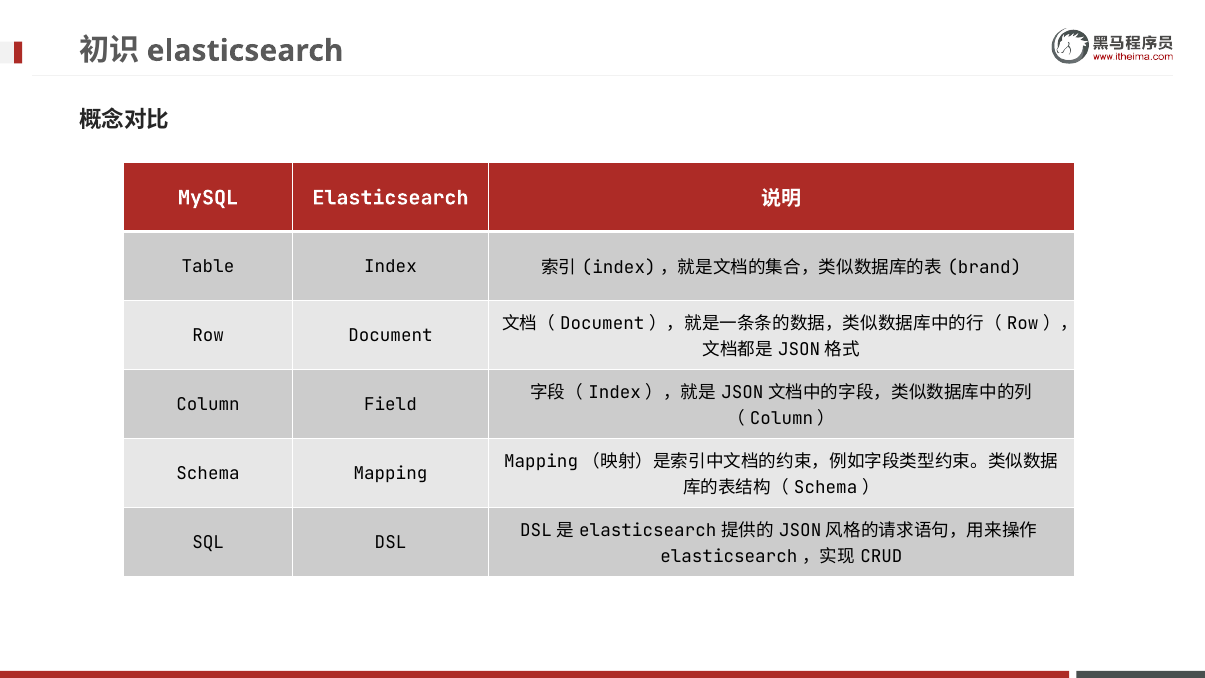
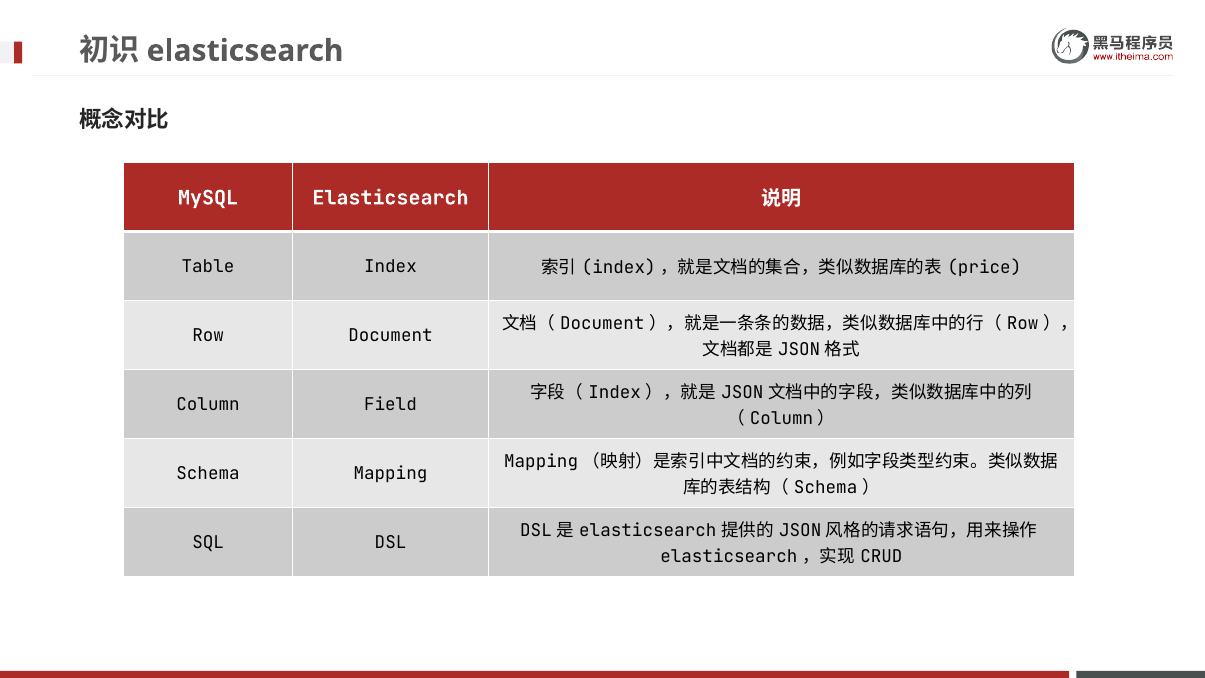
brand: brand -> price
